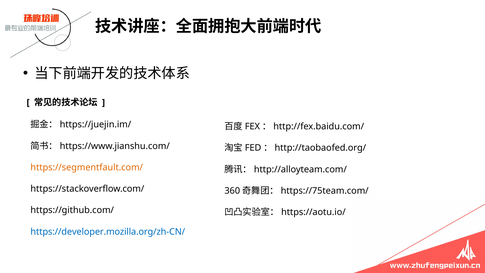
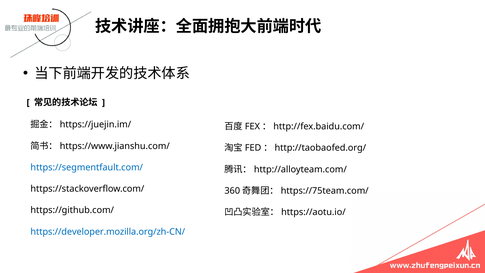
https://segmentfault.com/ colour: orange -> blue
